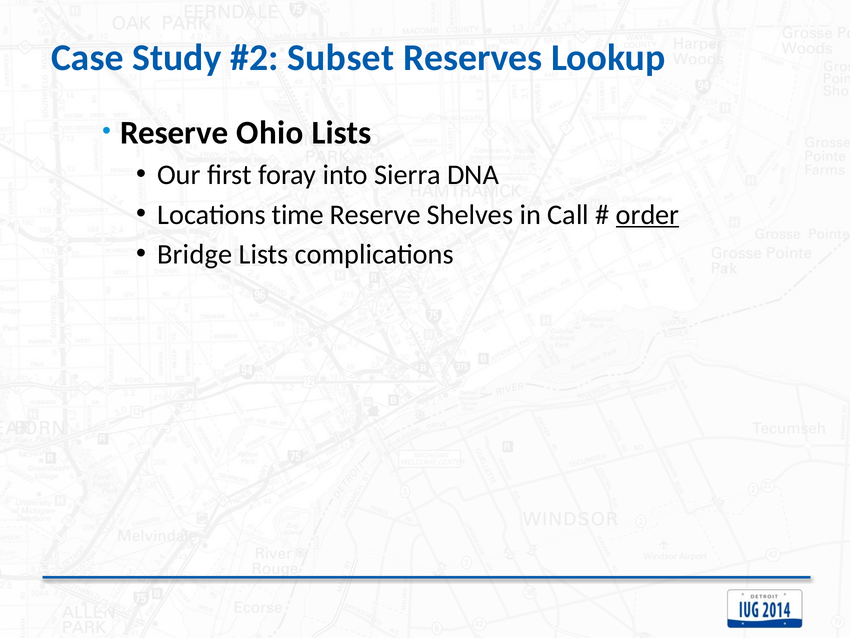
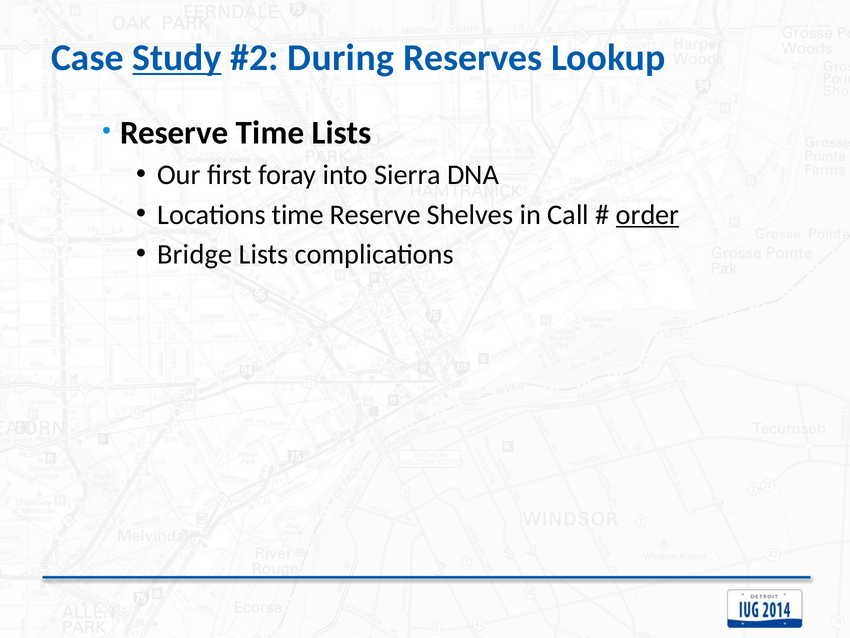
Study underline: none -> present
Subset: Subset -> During
Reserve Ohio: Ohio -> Time
